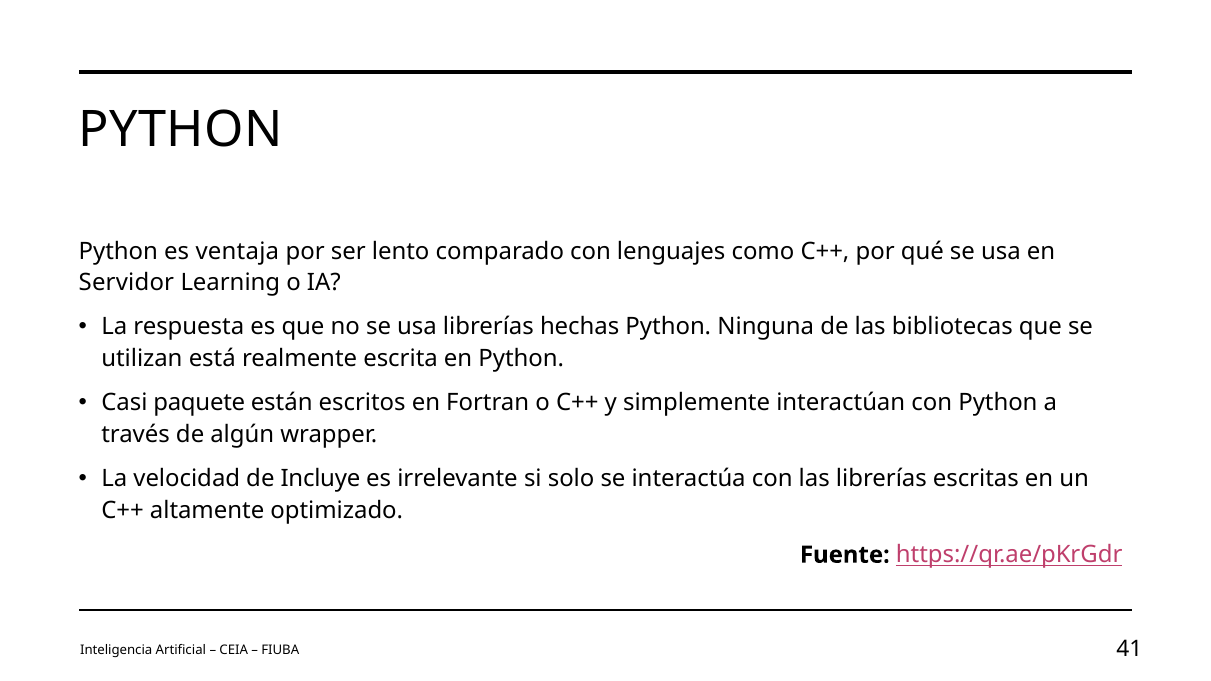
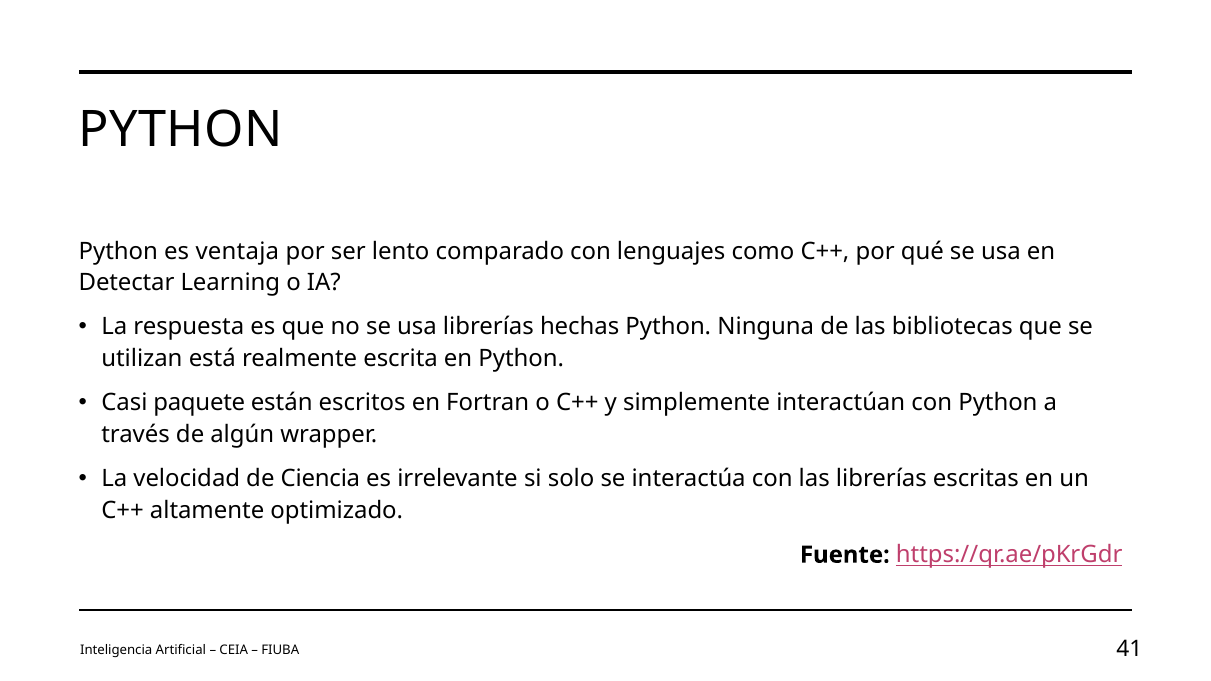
Servidor: Servidor -> Detectar
Incluye: Incluye -> Ciencia
